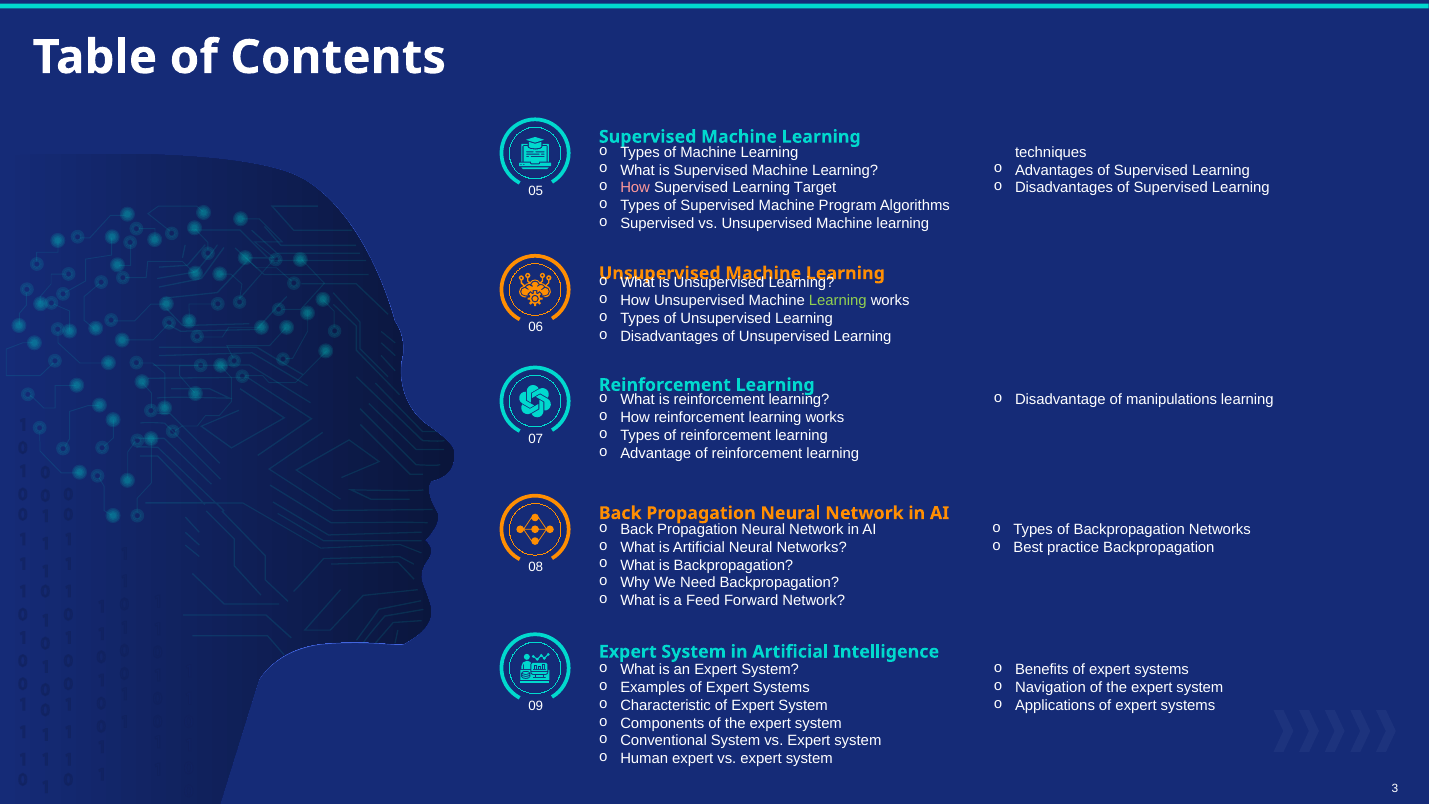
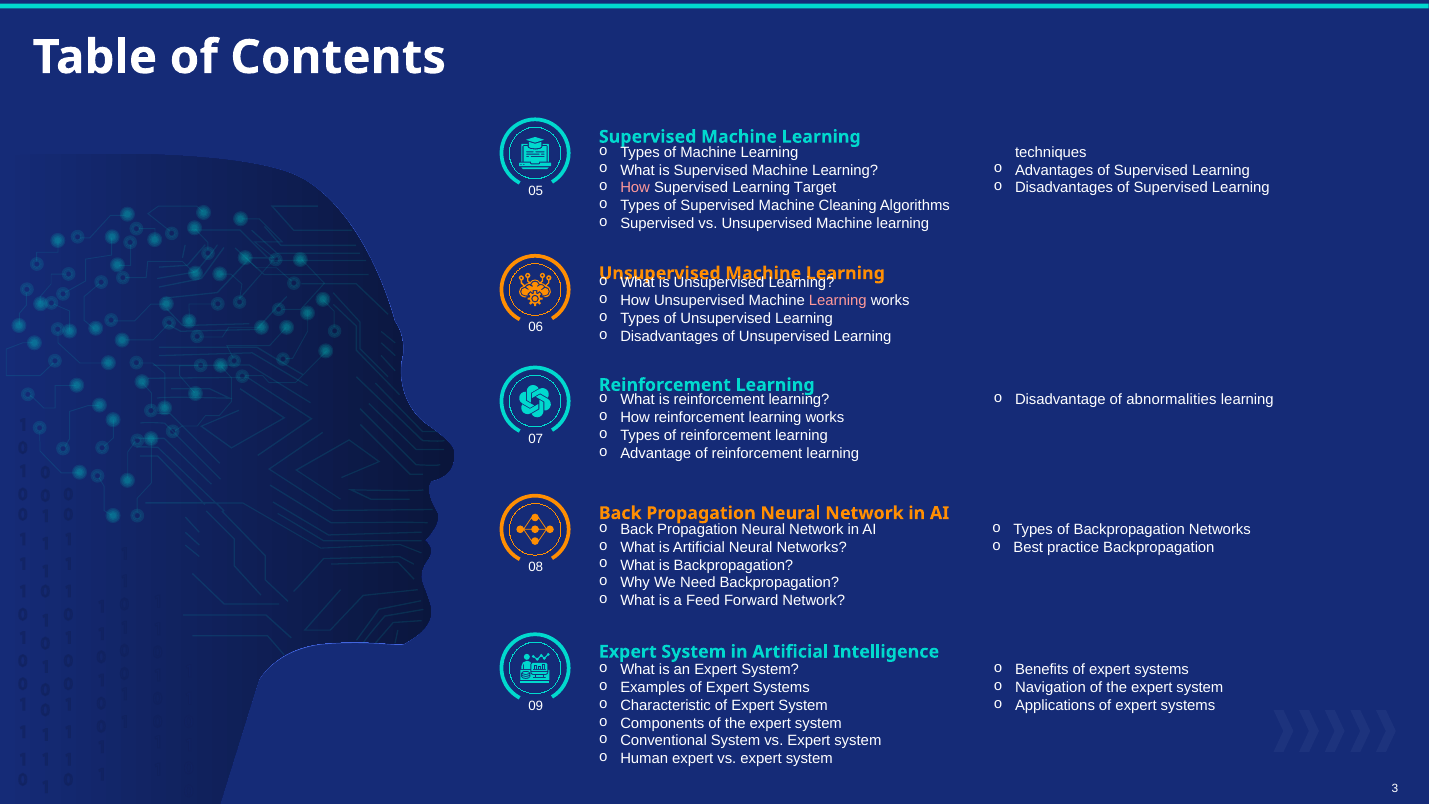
Program: Program -> Cleaning
Learning at (838, 301) colour: light green -> pink
manipulations: manipulations -> abnormalities
